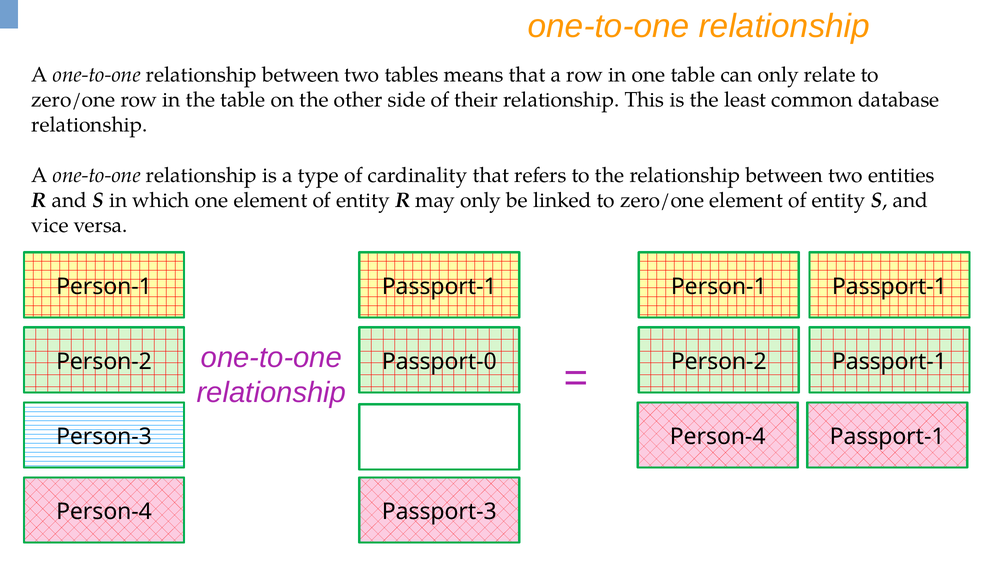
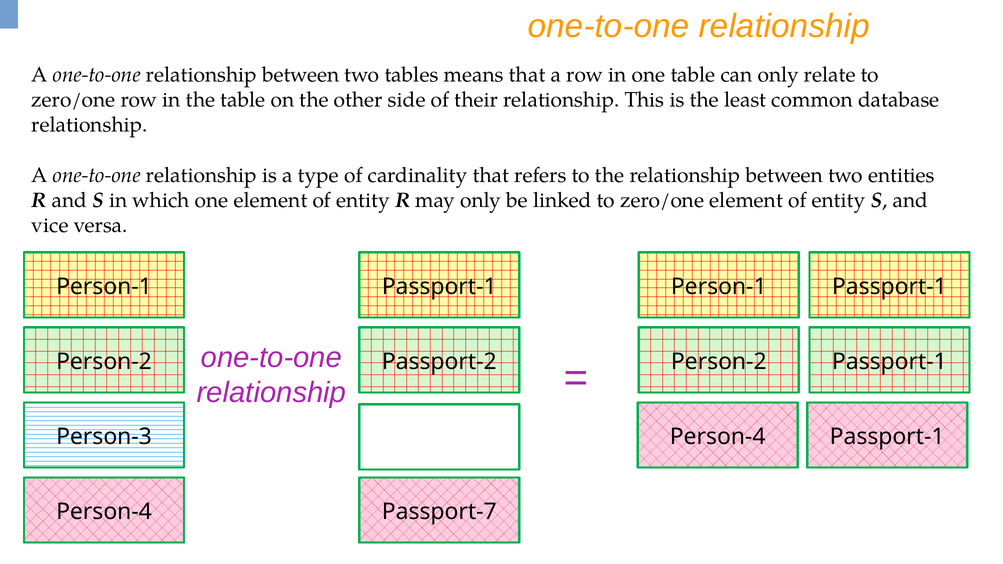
Passport-0: Passport-0 -> Passport-2
Passport-3: Passport-3 -> Passport-7
